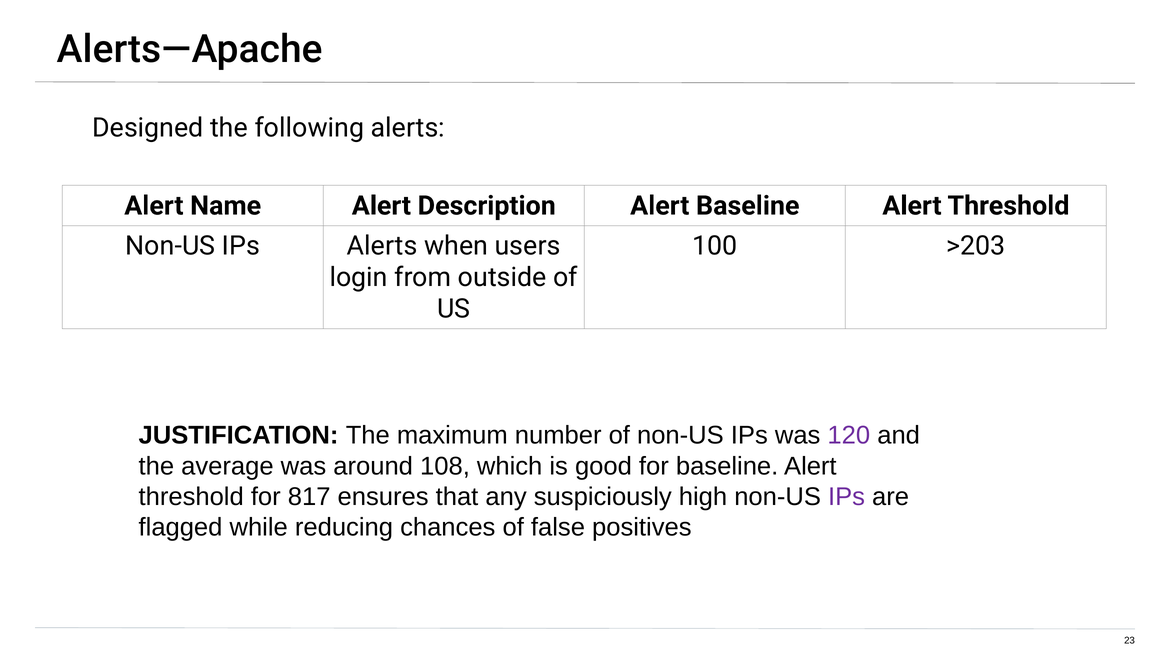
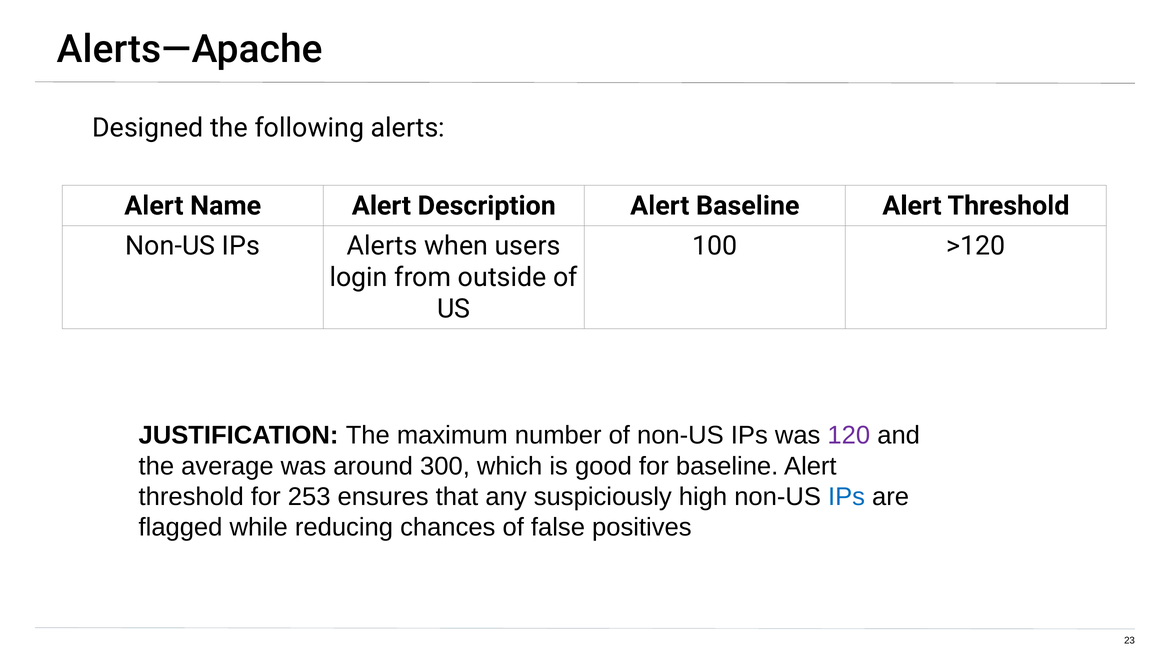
>203: >203 -> >120
108: 108 -> 300
817: 817 -> 253
IPs at (847, 497) colour: purple -> blue
